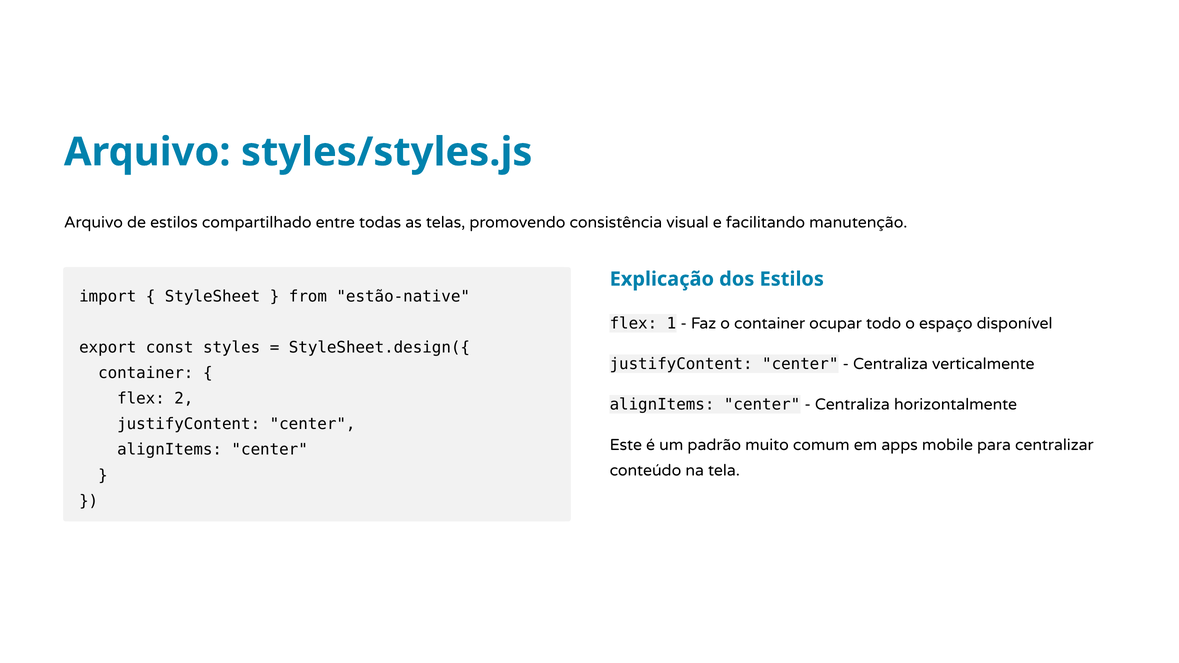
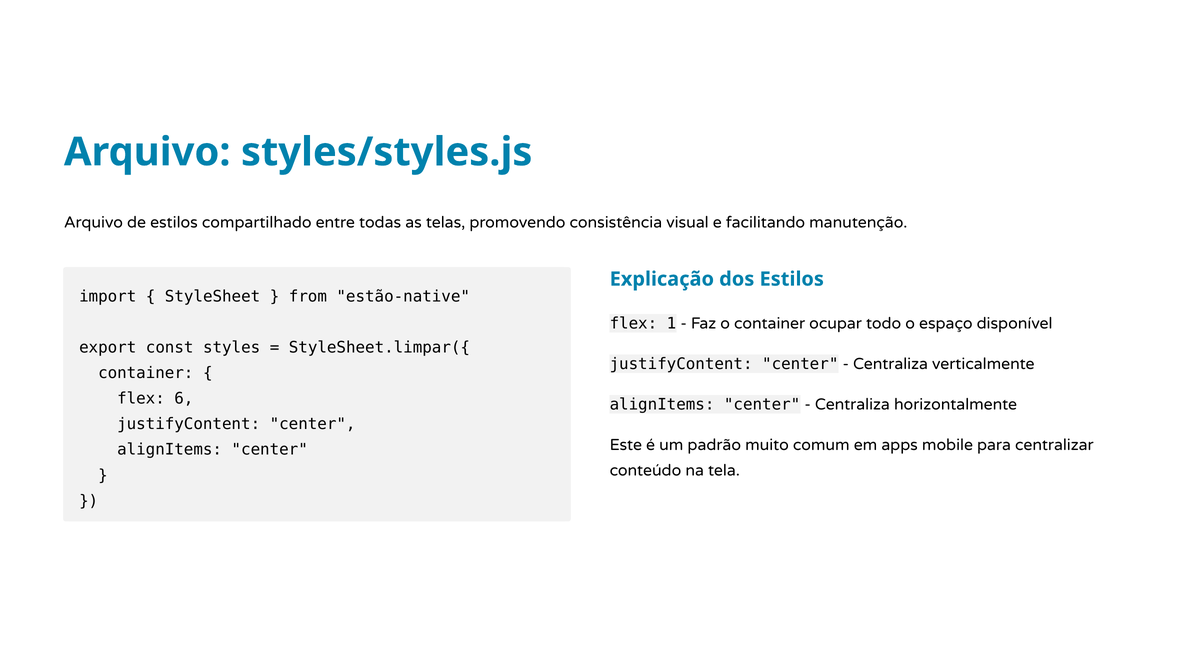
StyleSheet.design({: StyleSheet.design({ -> StyleSheet.limpar({
2: 2 -> 6
